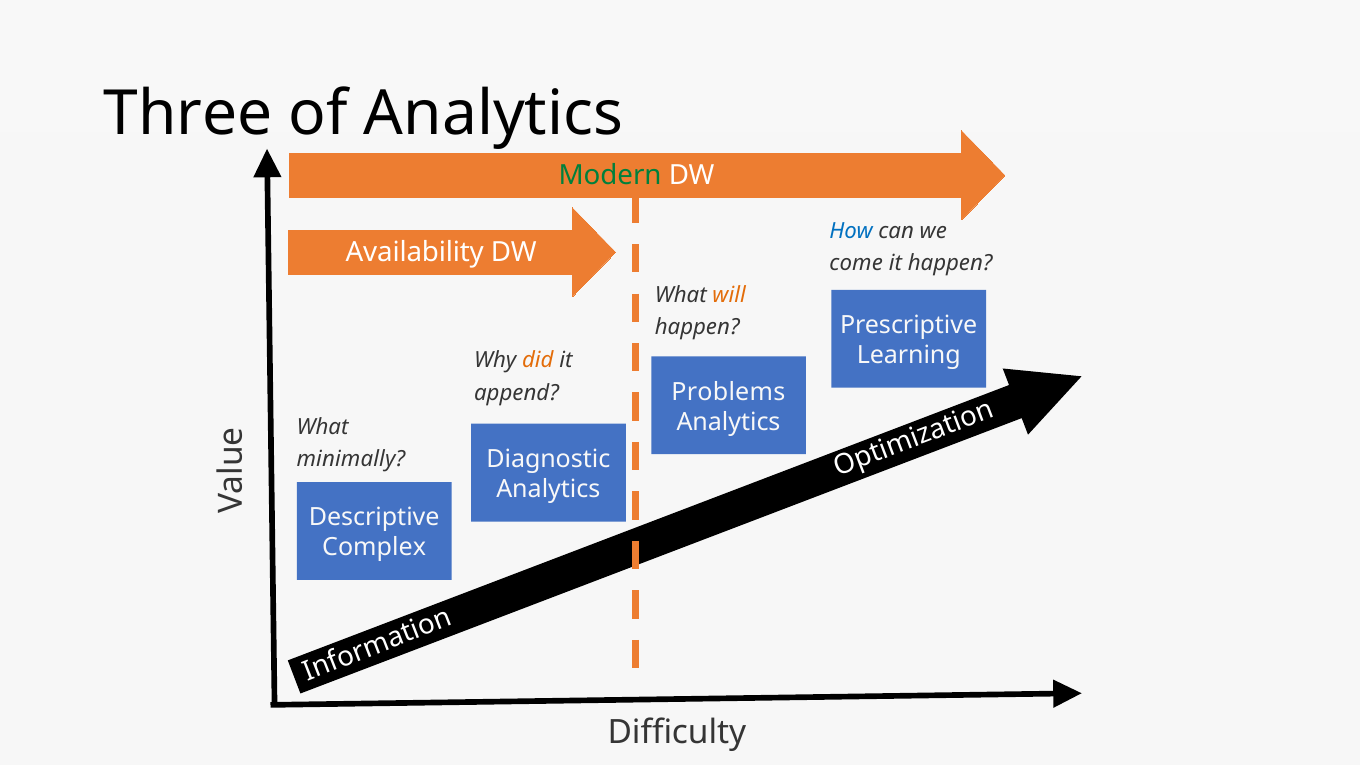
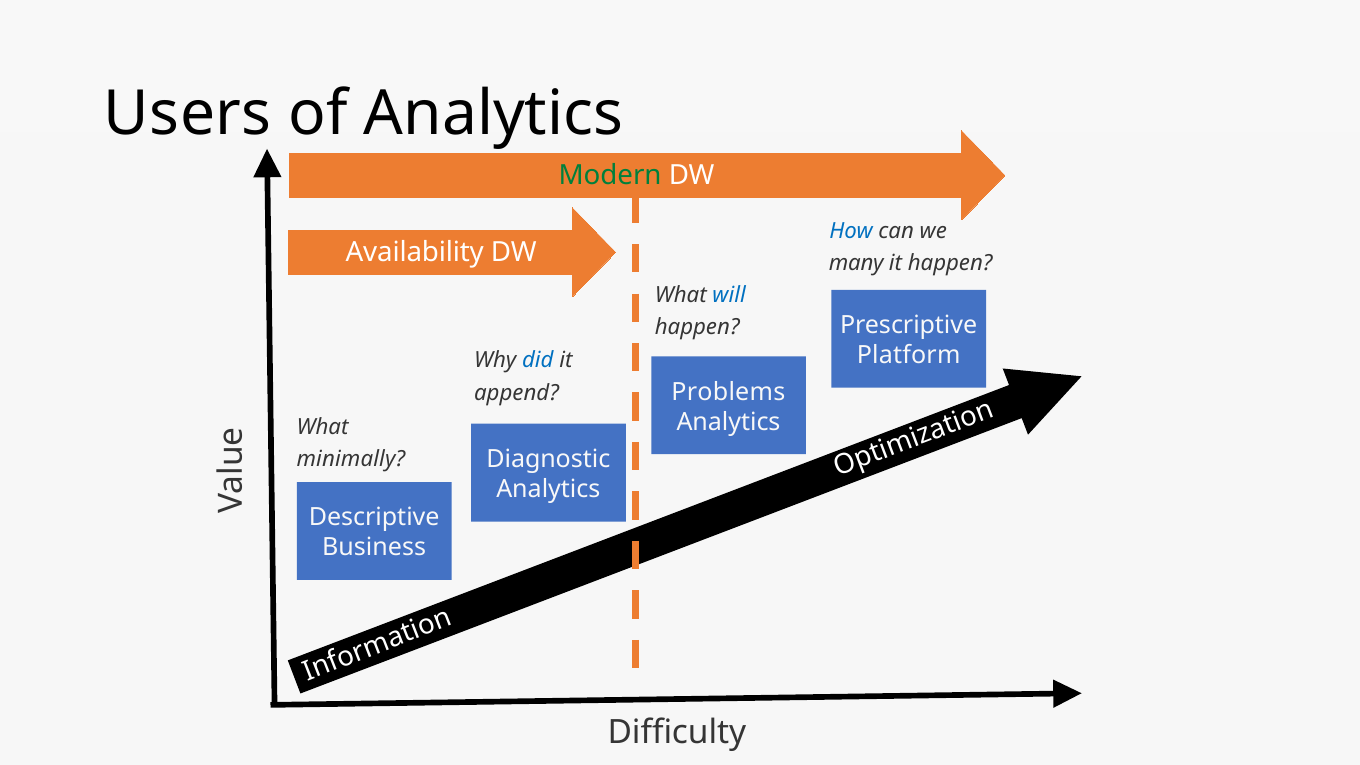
Three: Three -> Users
come: come -> many
will colour: orange -> blue
Learning: Learning -> Platform
did colour: orange -> blue
Complex: Complex -> Business
